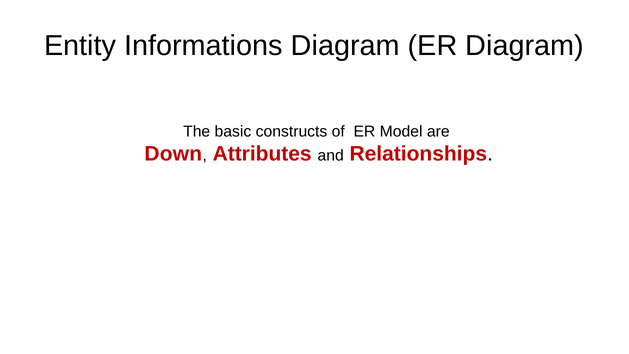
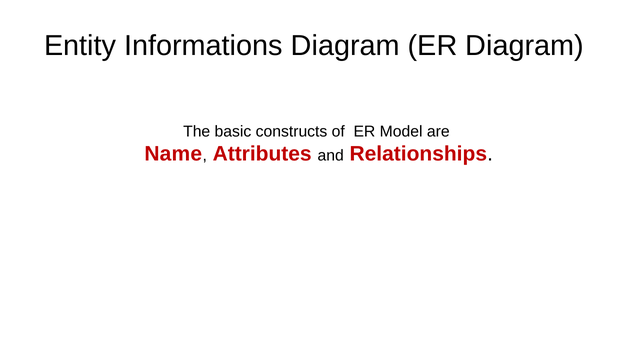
Down: Down -> Name
